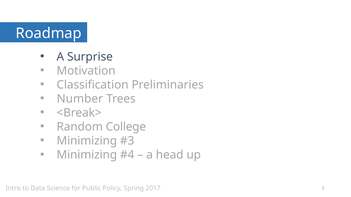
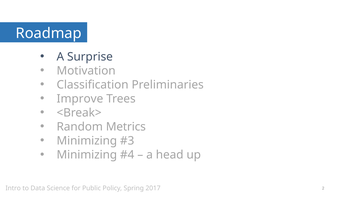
Number: Number -> Improve
College: College -> Metrics
